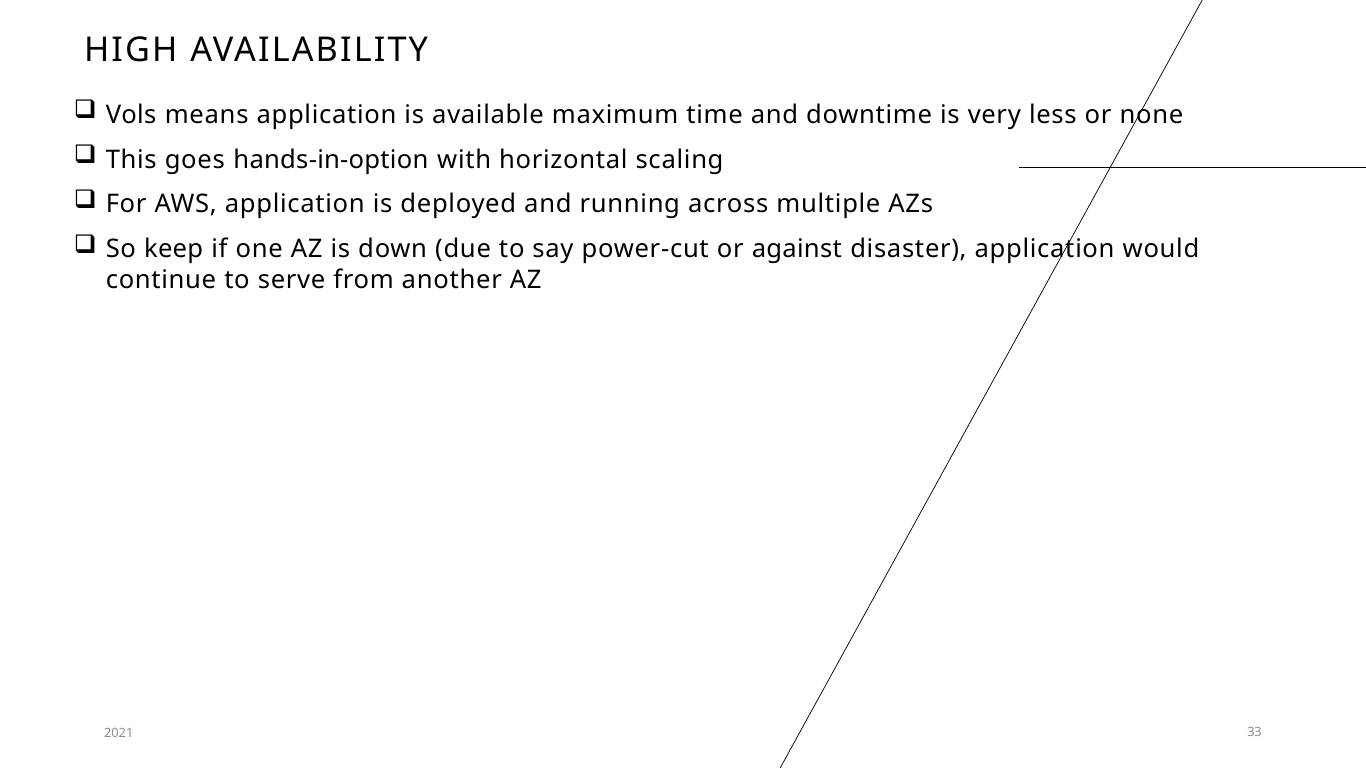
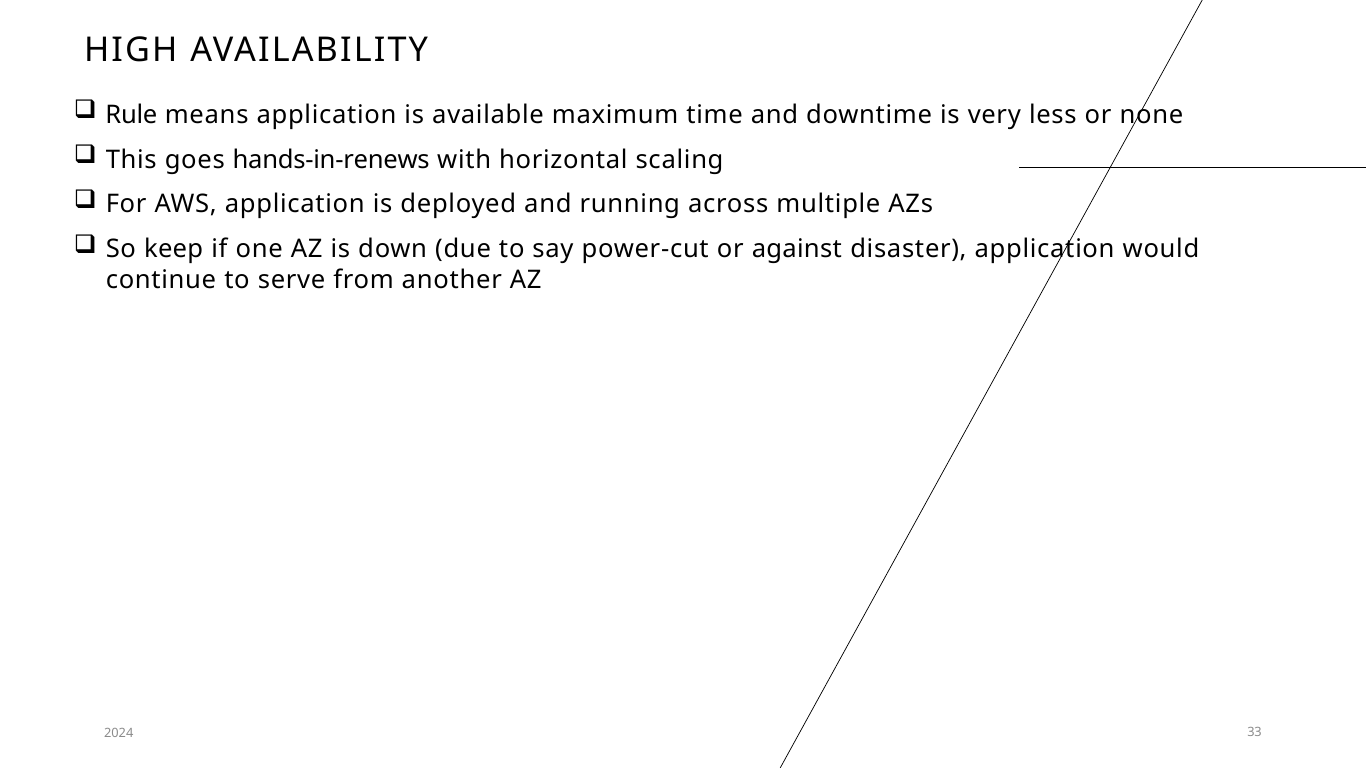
Vols: Vols -> Rule
hands-in-option: hands-in-option -> hands-in-renews
2021: 2021 -> 2024
